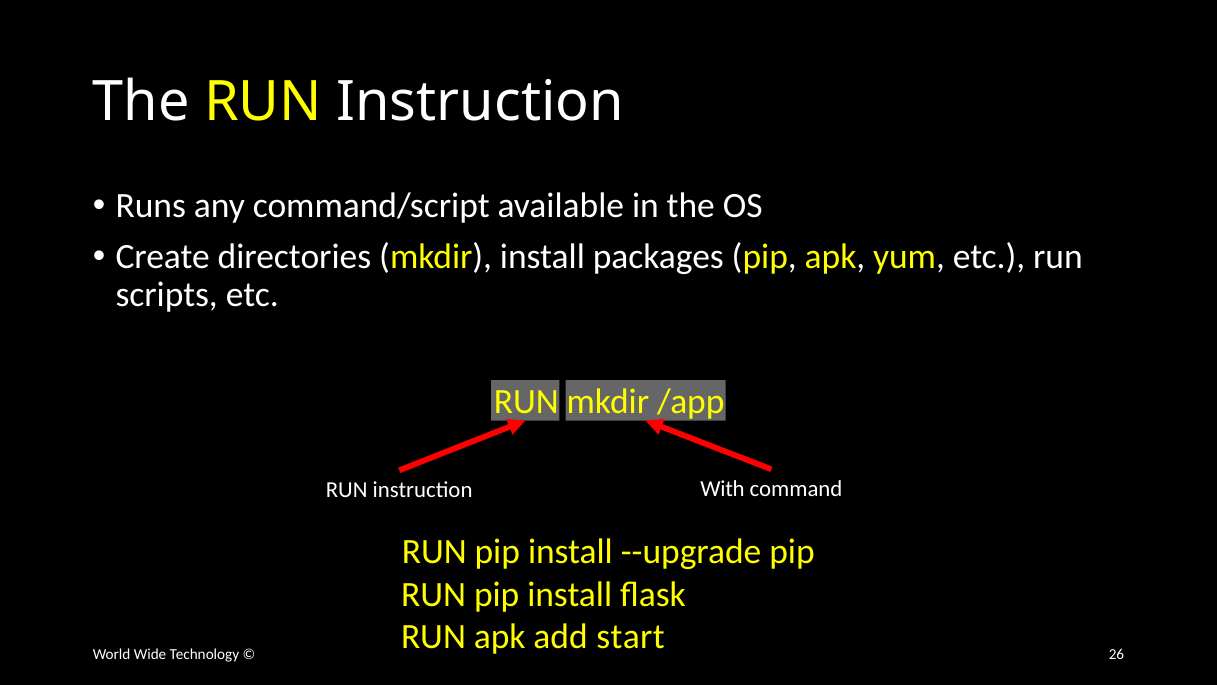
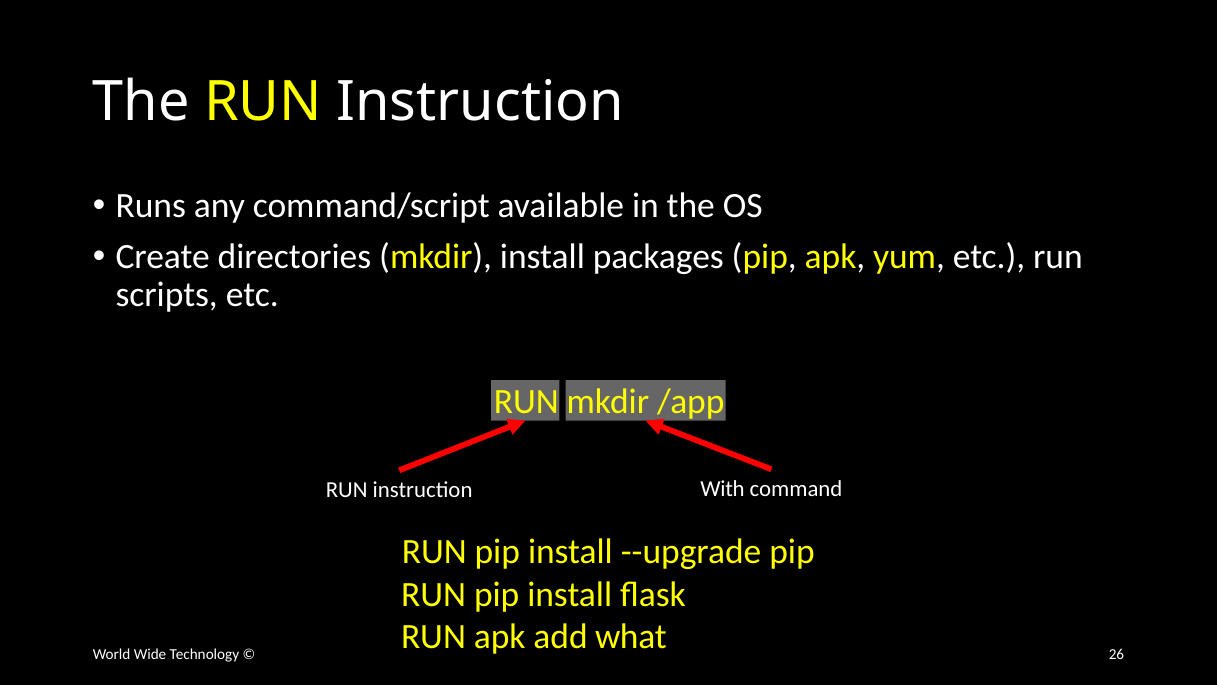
start: start -> what
